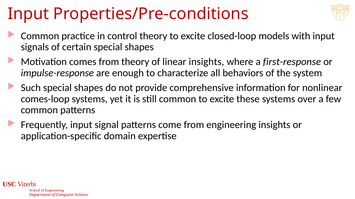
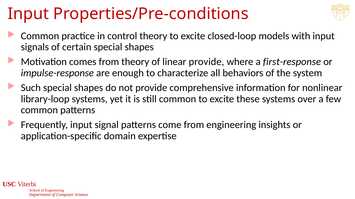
linear insights: insights -> provide
comes-loop: comes-loop -> library-loop
